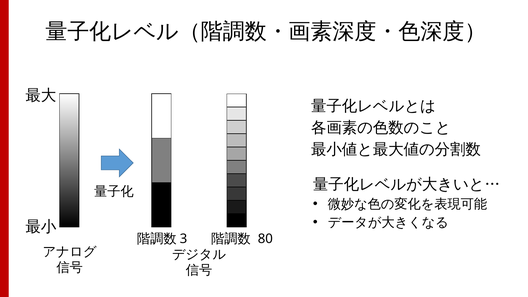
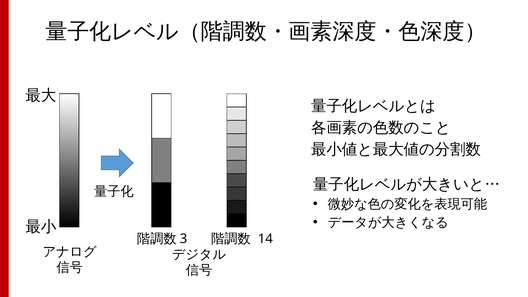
80: 80 -> 14
